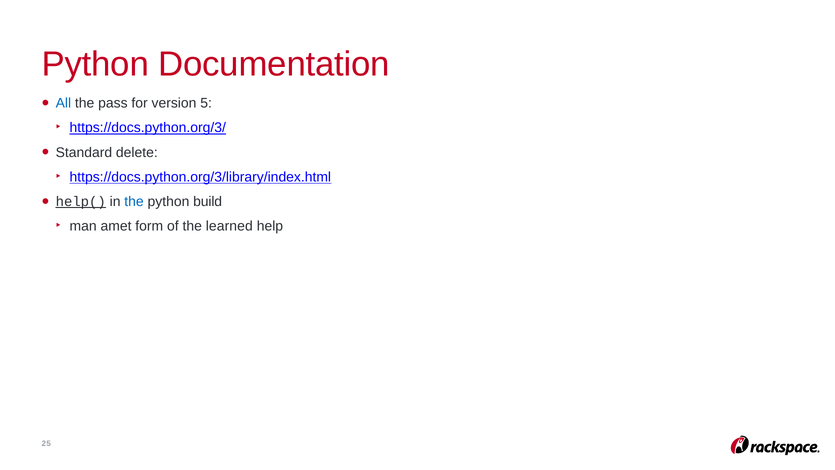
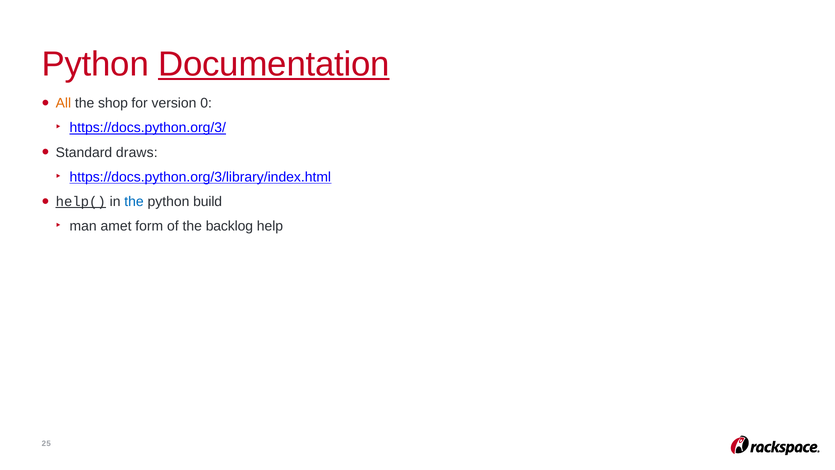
Documentation underline: none -> present
All colour: blue -> orange
pass: pass -> shop
5: 5 -> 0
delete: delete -> draws
learned: learned -> backlog
